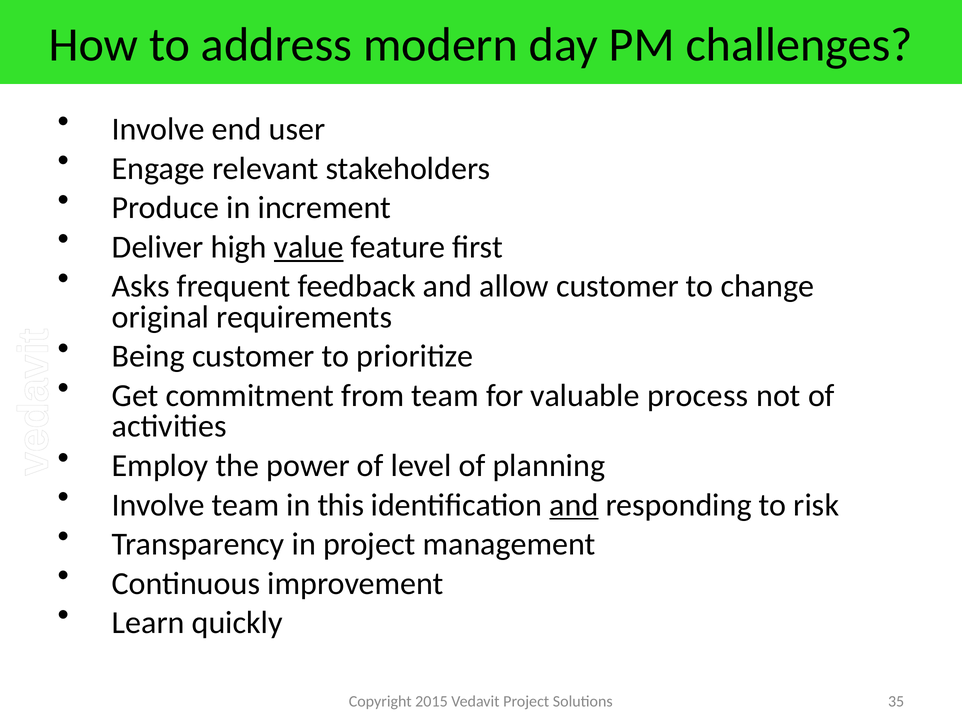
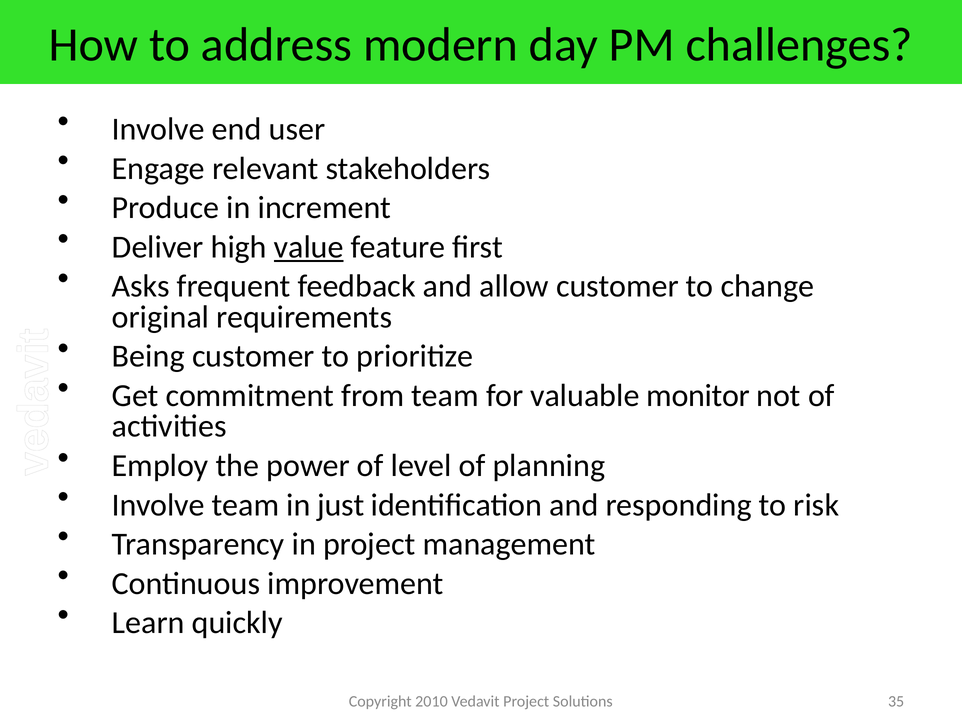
process: process -> monitor
this: this -> just
and at (574, 505) underline: present -> none
2015: 2015 -> 2010
